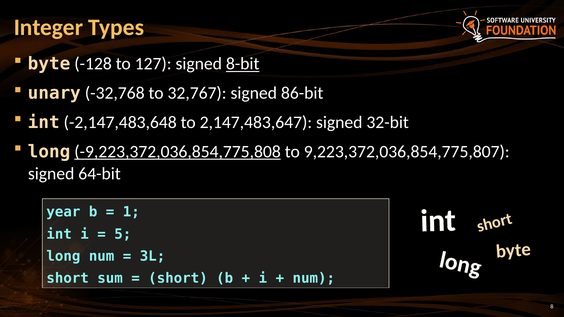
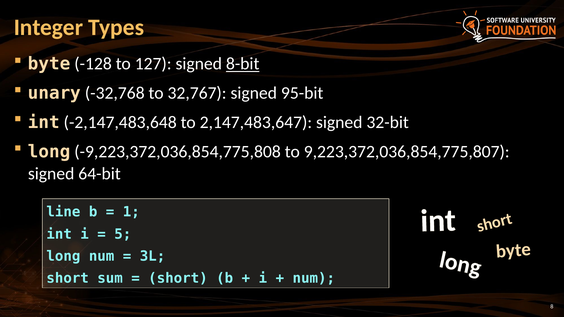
86-bit: 86-bit -> 95-bit
-9,223,372,036,854,775,808 underline: present -> none
year: year -> line
